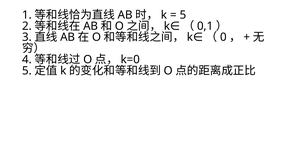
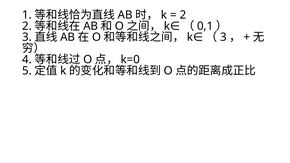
5 at (183, 15): 5 -> 2
0 at (223, 37): 0 -> 3
